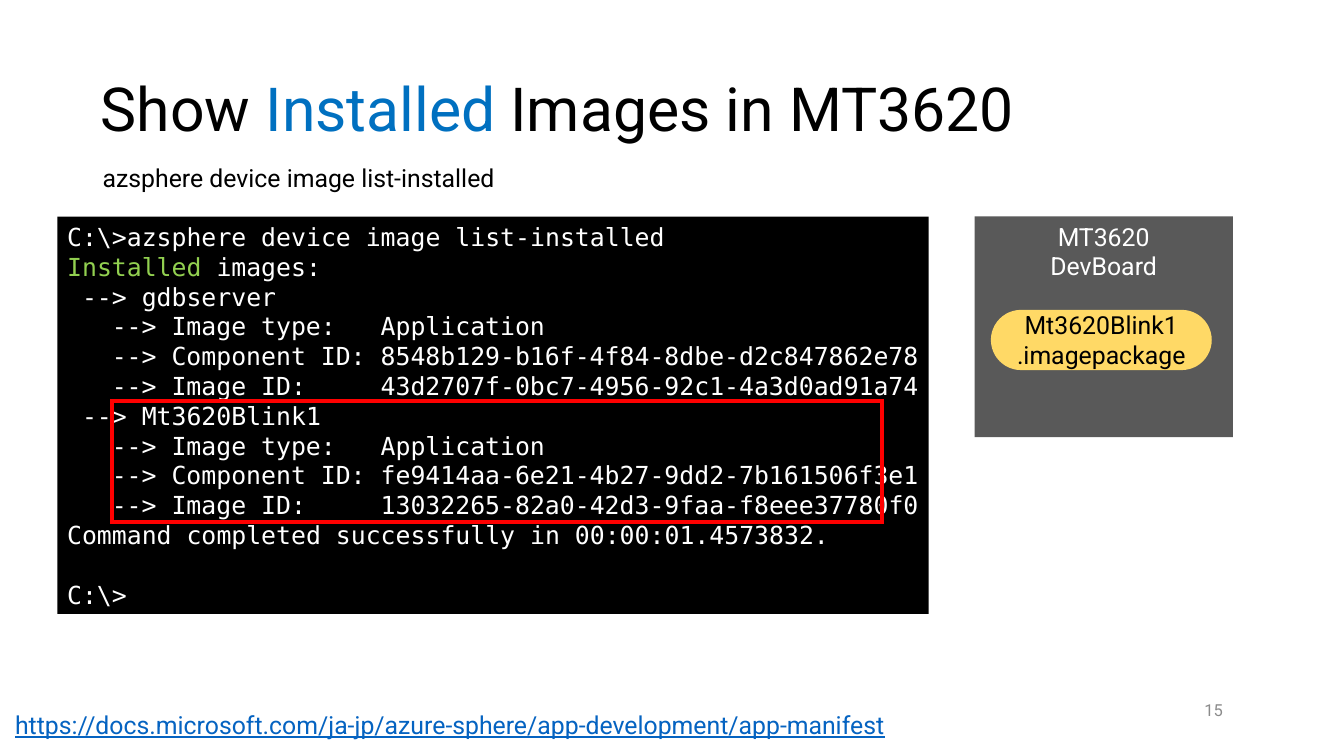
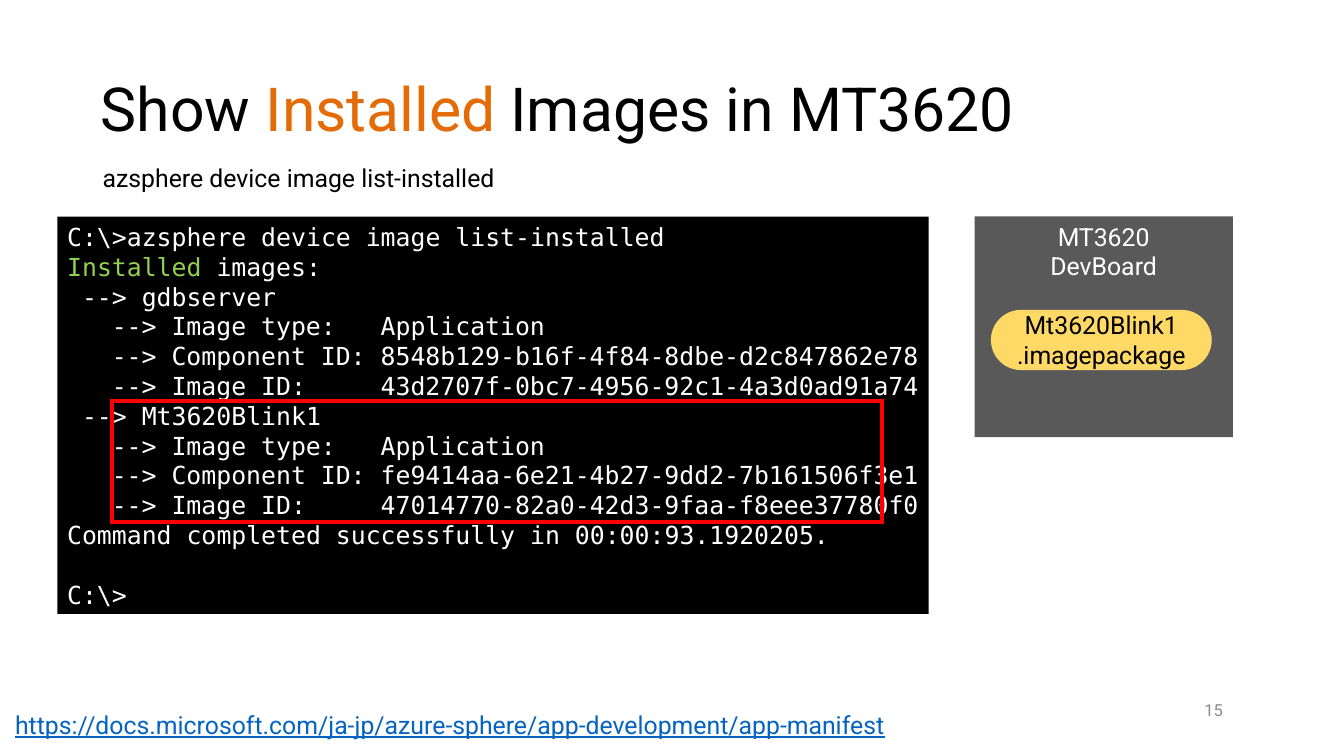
Installed at (380, 111) colour: blue -> orange
13032265-82a0-42d3-9faa-f8eee37780f0: 13032265-82a0-42d3-9faa-f8eee37780f0 -> 47014770-82a0-42d3-9faa-f8eee37780f0
00:00:01.4573832: 00:00:01.4573832 -> 00:00:93.1920205
